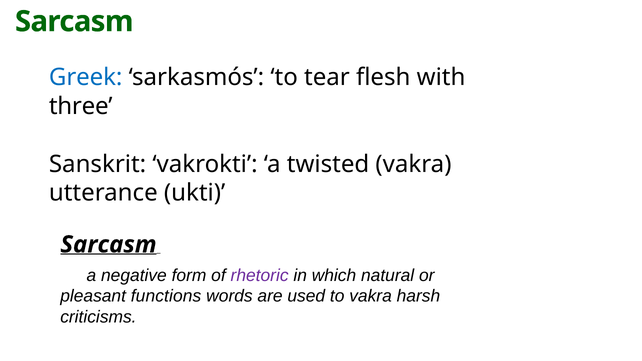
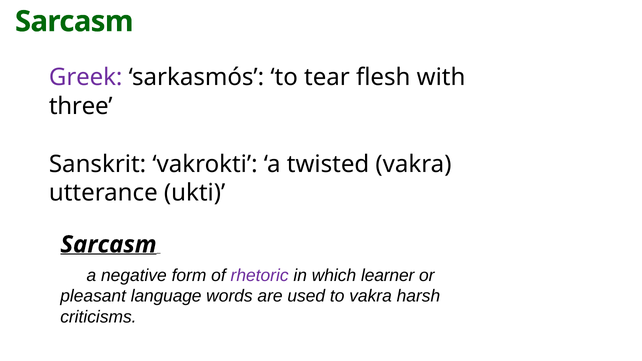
Greek colour: blue -> purple
natural: natural -> learner
functions: functions -> language
